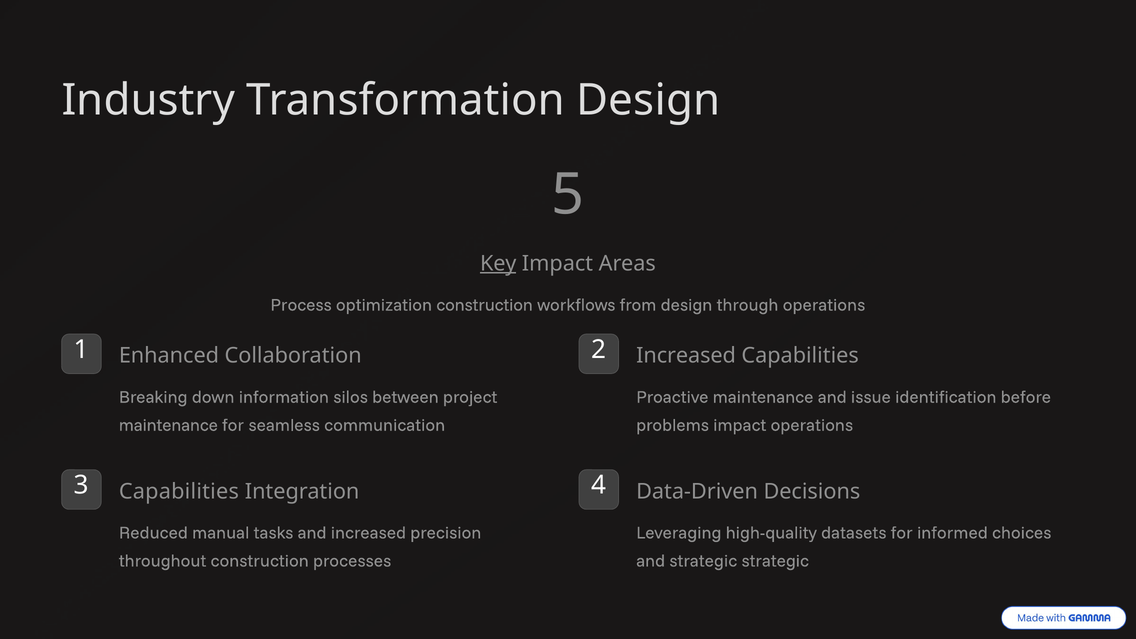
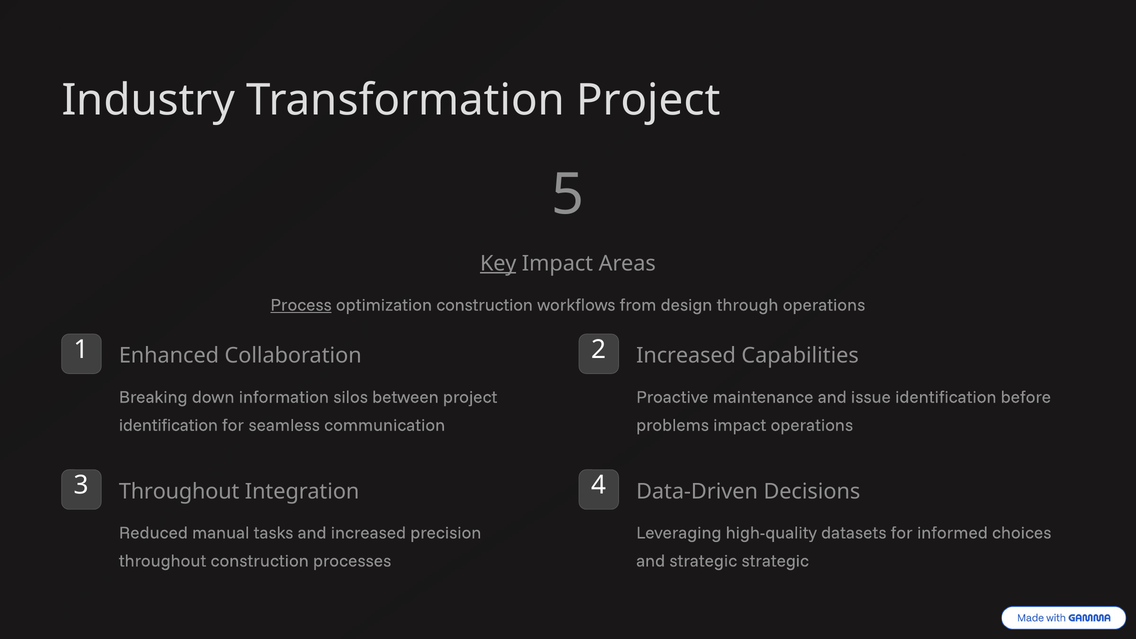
Transformation Design: Design -> Project
Process underline: none -> present
maintenance at (168, 425): maintenance -> identification
3 Capabilities: Capabilities -> Throughout
